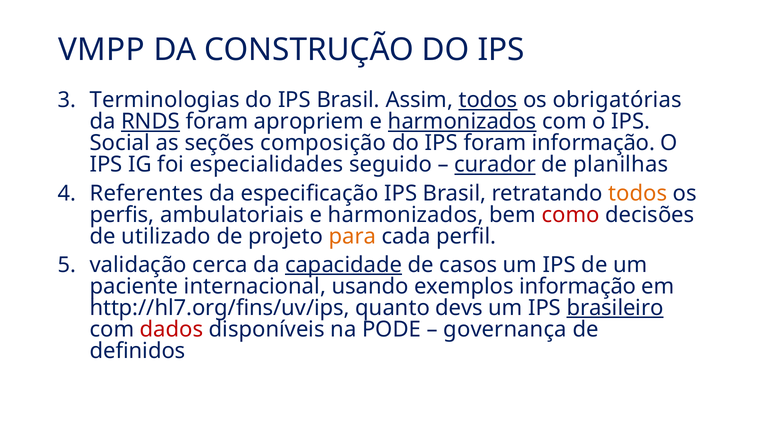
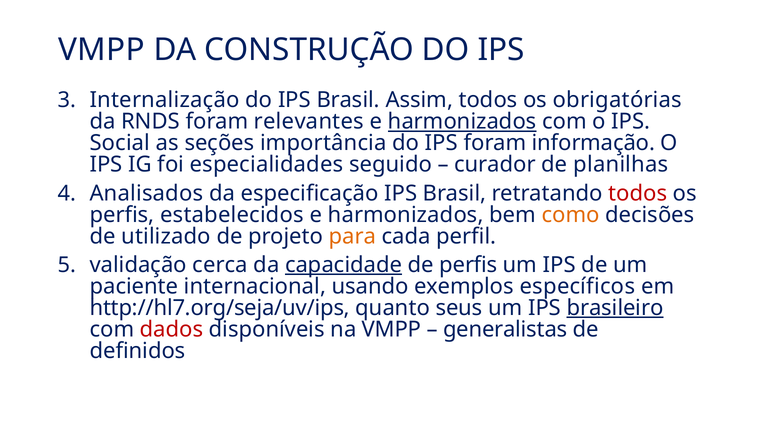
Terminologias: Terminologias -> Internalização
todos at (488, 100) underline: present -> none
RNDS underline: present -> none
apropriem: apropriem -> relevantes
composição: composição -> importância
curador underline: present -> none
Referentes: Referentes -> Analisados
todos at (638, 193) colour: orange -> red
ambulatoriais: ambulatoriais -> estabelecidos
como colour: red -> orange
de casos: casos -> perfis
exemplos informação: informação -> específicos
http://hl7.org/fins/uv/ips: http://hl7.org/fins/uv/ips -> http://hl7.org/seja/uv/ips
devs: devs -> seus
na PODE: PODE -> VMPP
governança: governança -> generalistas
